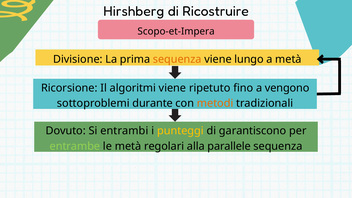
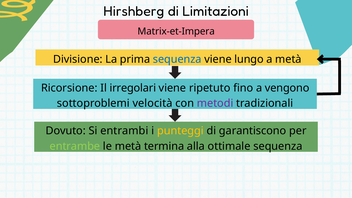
Ricostruire: Ricostruire -> Limitazioni
Scopo-et-Impera: Scopo-et-Impera -> Matrix-et-Impera
sequenza at (177, 59) colour: orange -> blue
algoritmi: algoritmi -> irregolari
durante: durante -> velocità
metodi colour: orange -> purple
regolari: regolari -> termina
parallele: parallele -> ottimale
